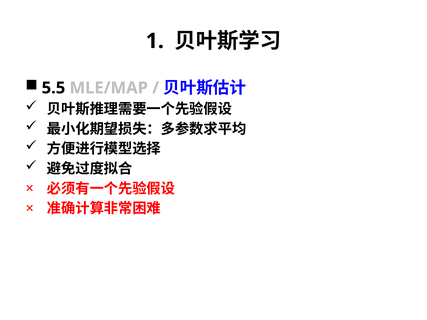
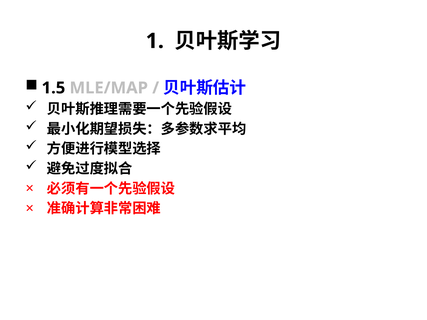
5.5: 5.5 -> 1.5
